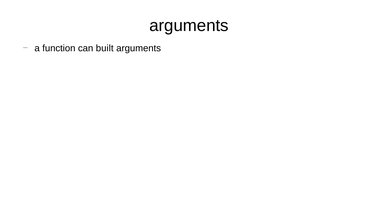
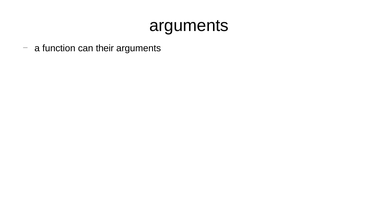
built: built -> their
